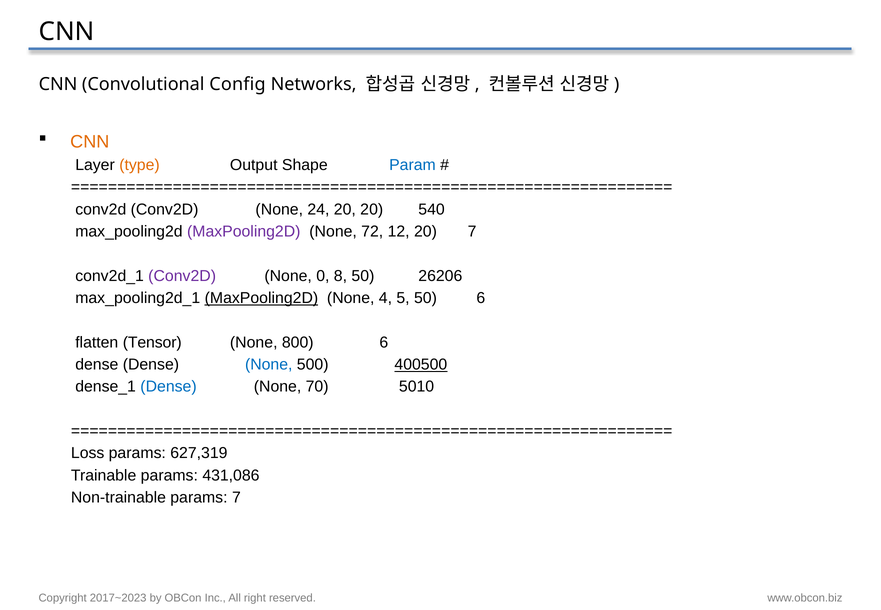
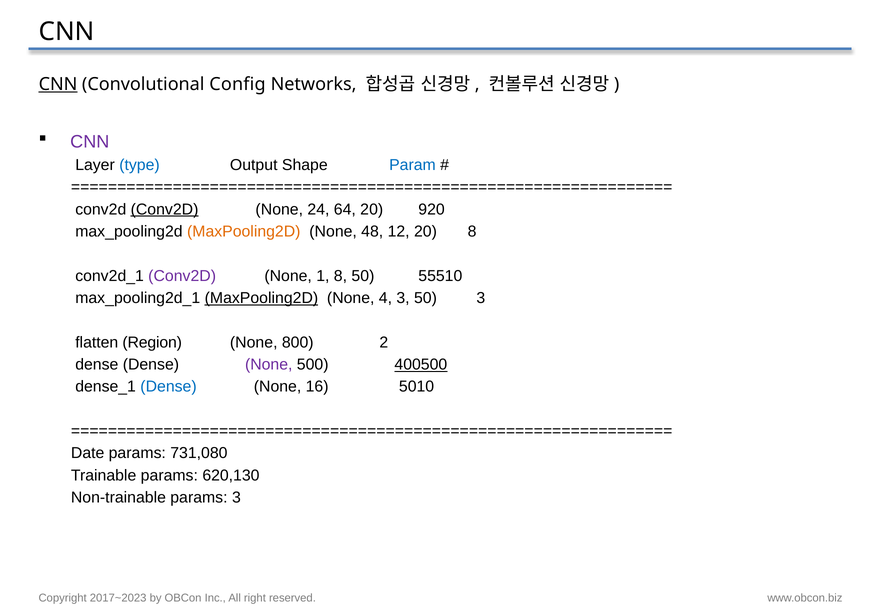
CNN at (58, 84) underline: none -> present
CNN at (90, 142) colour: orange -> purple
type colour: orange -> blue
Conv2D at (165, 209) underline: none -> present
24 20: 20 -> 64
540: 540 -> 920
MaxPooling2D at (244, 232) colour: purple -> orange
72: 72 -> 48
20 7: 7 -> 8
0: 0 -> 1
26206: 26206 -> 55510
4 5: 5 -> 3
50 6: 6 -> 3
Tensor: Tensor -> Region
800 6: 6 -> 2
None at (269, 364) colour: blue -> purple
70: 70 -> 16
Loss: Loss -> Date
627,319: 627,319 -> 731,080
431,086: 431,086 -> 620,130
params 7: 7 -> 3
